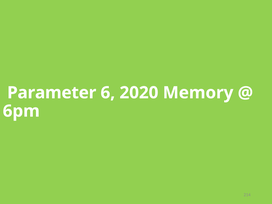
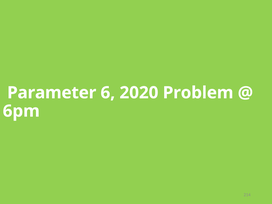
Memory: Memory -> Problem
